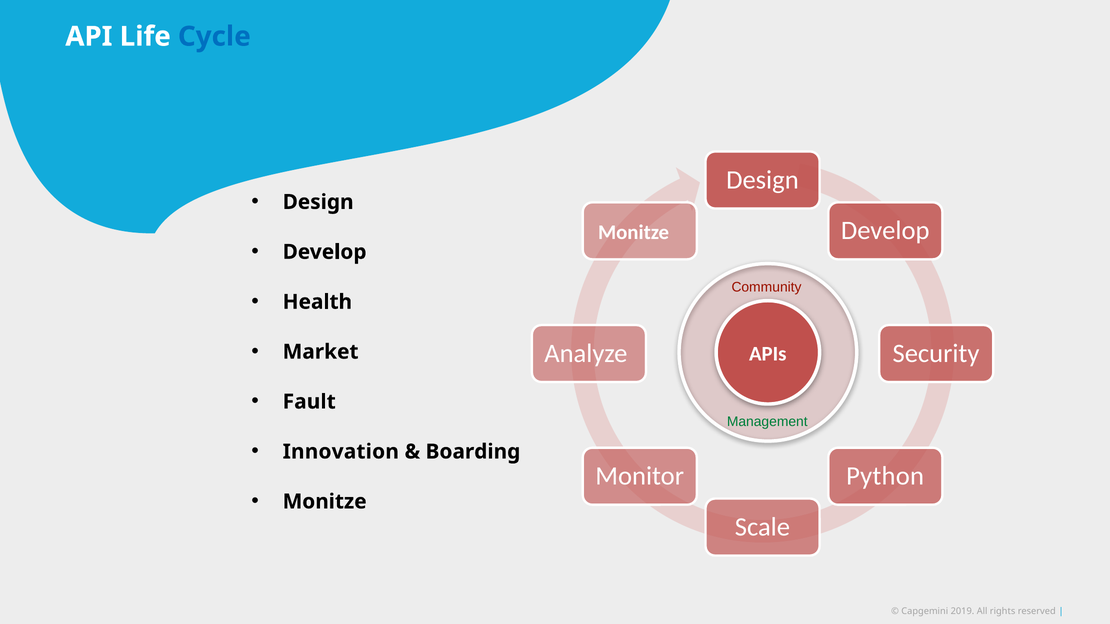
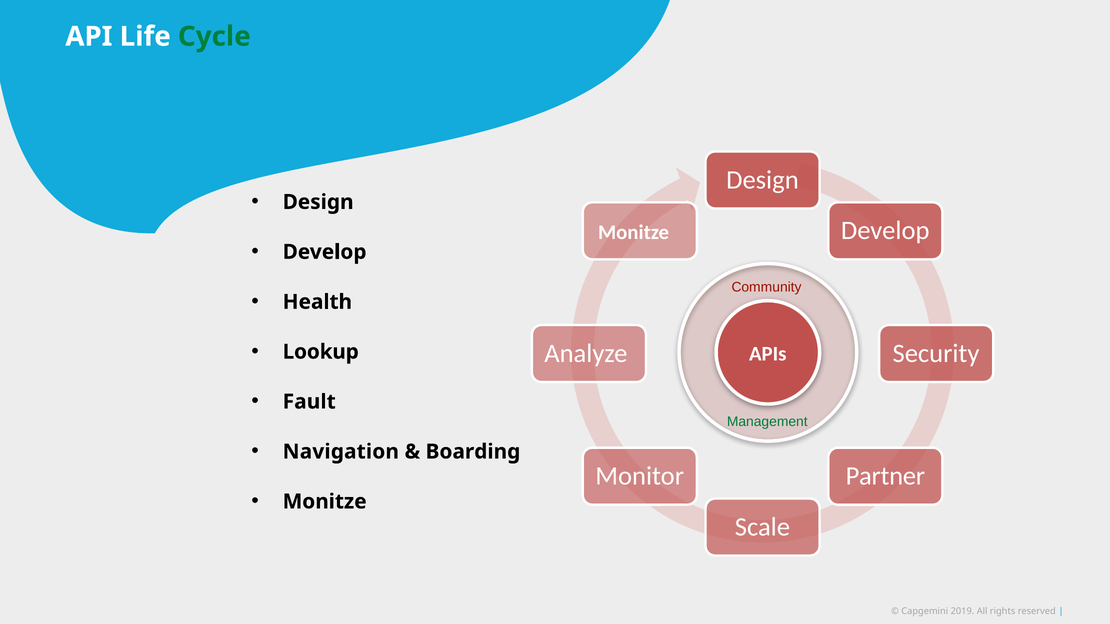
Cycle colour: blue -> green
Market: Market -> Lookup
Innovation: Innovation -> Navigation
Python: Python -> Partner
